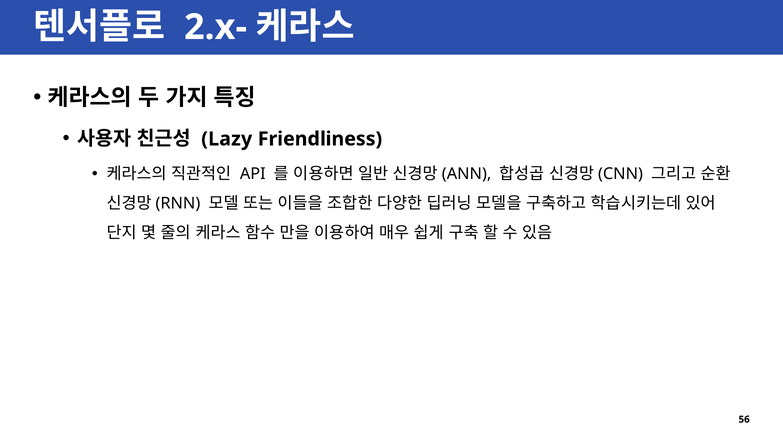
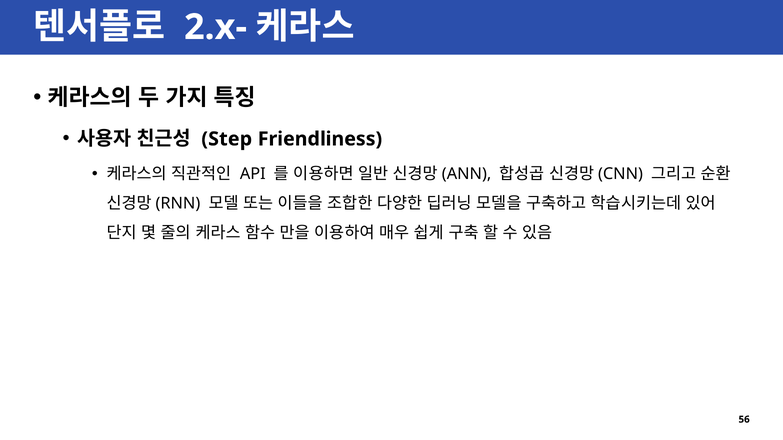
Lazy: Lazy -> Step
